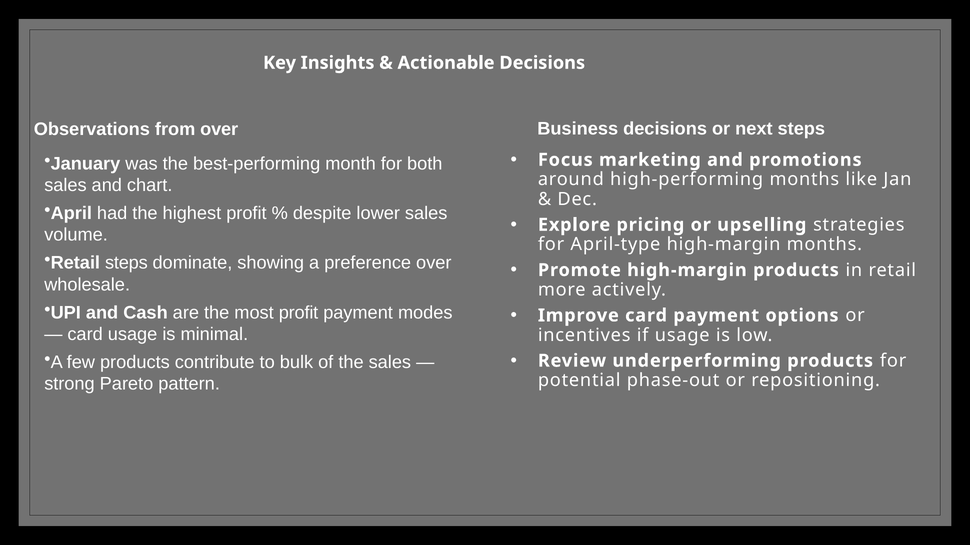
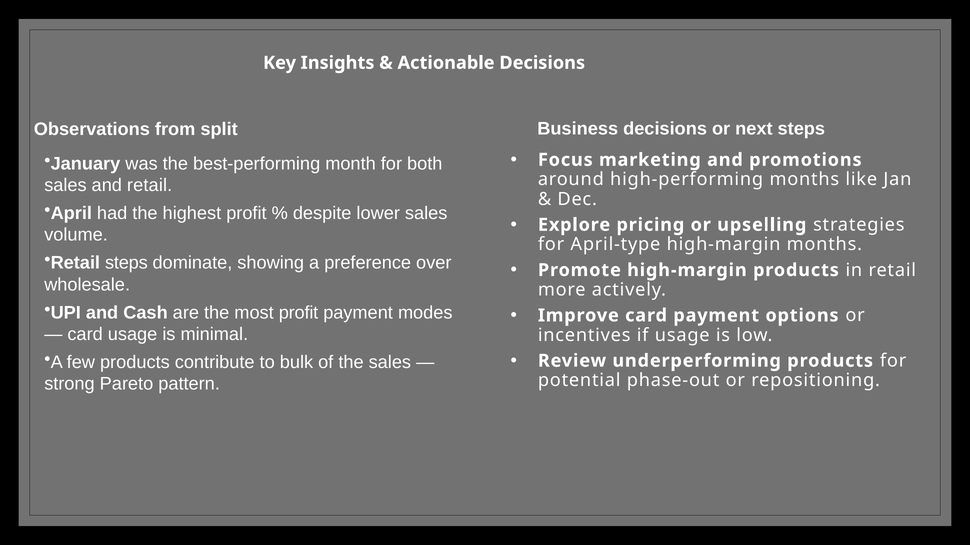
from over: over -> split
and chart: chart -> retail
